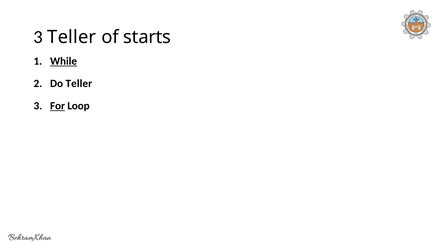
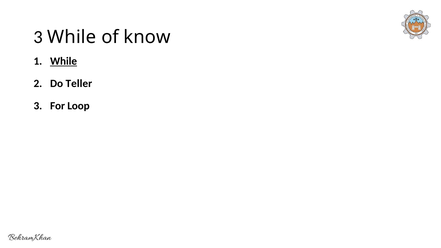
3 Teller: Teller -> While
starts: starts -> know
For underline: present -> none
